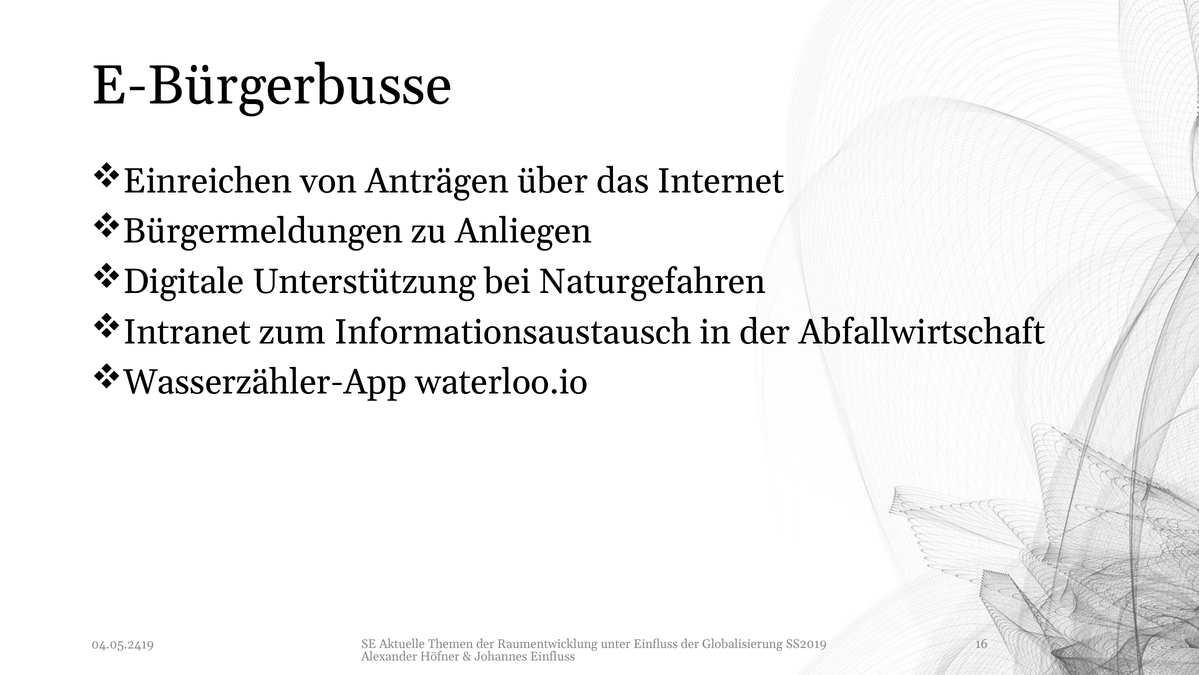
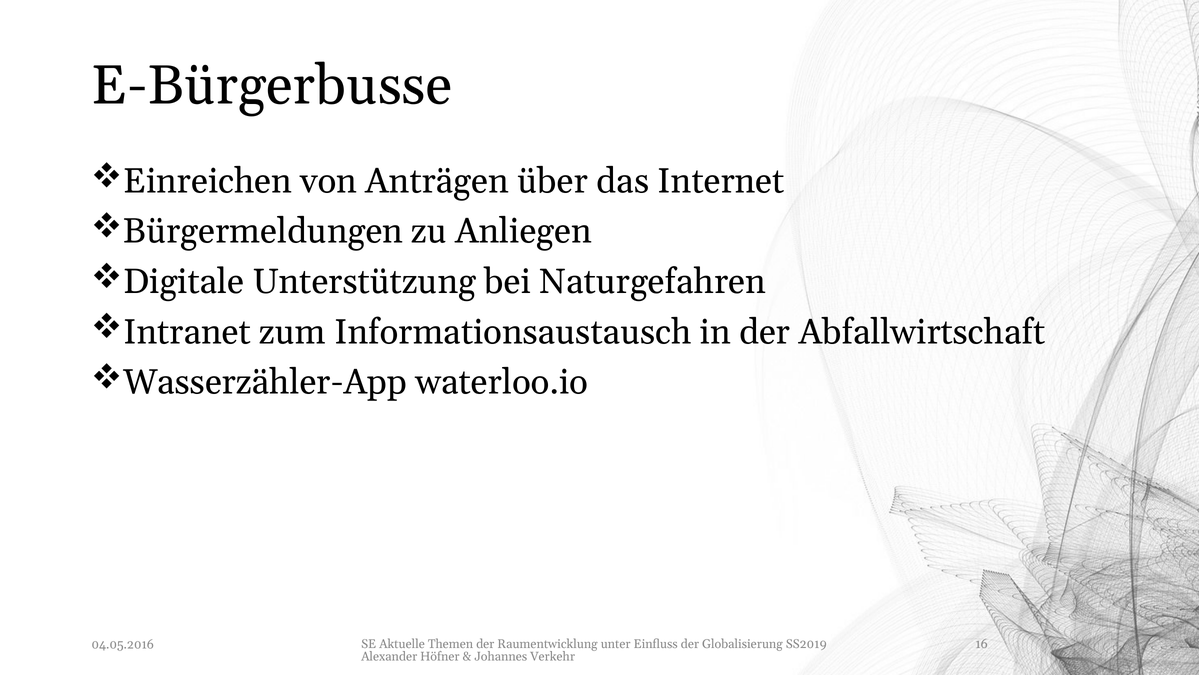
04.05.2419: 04.05.2419 -> 04.05.2016
Johannes Einfluss: Einfluss -> Verkehr
